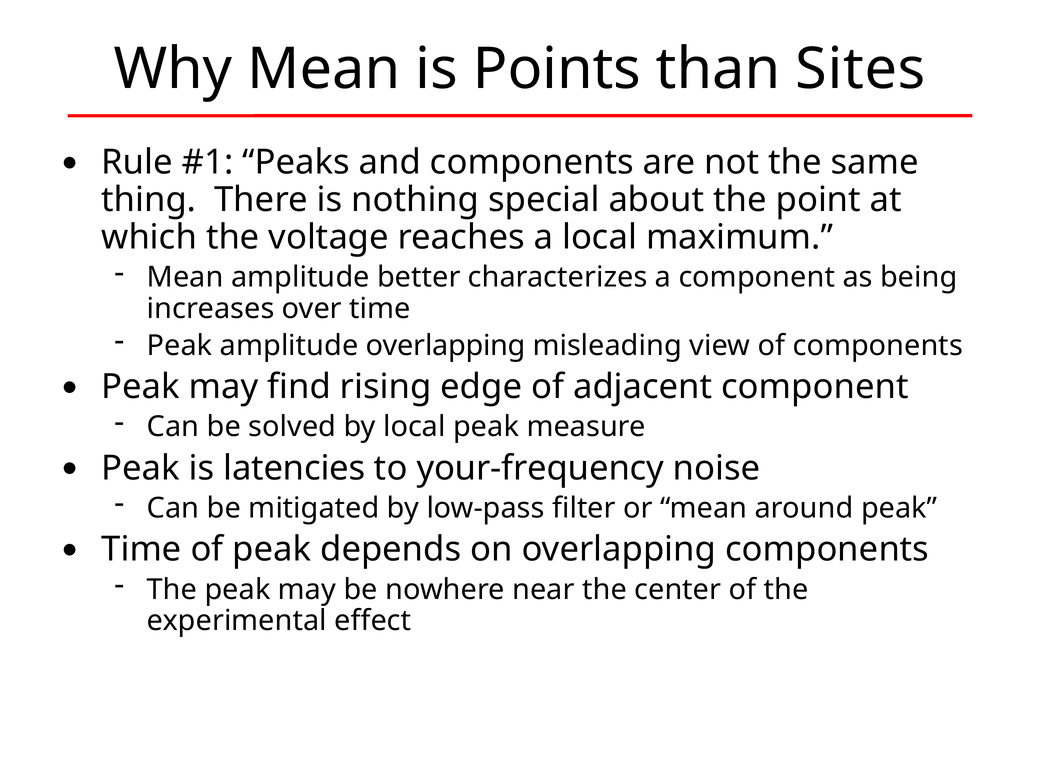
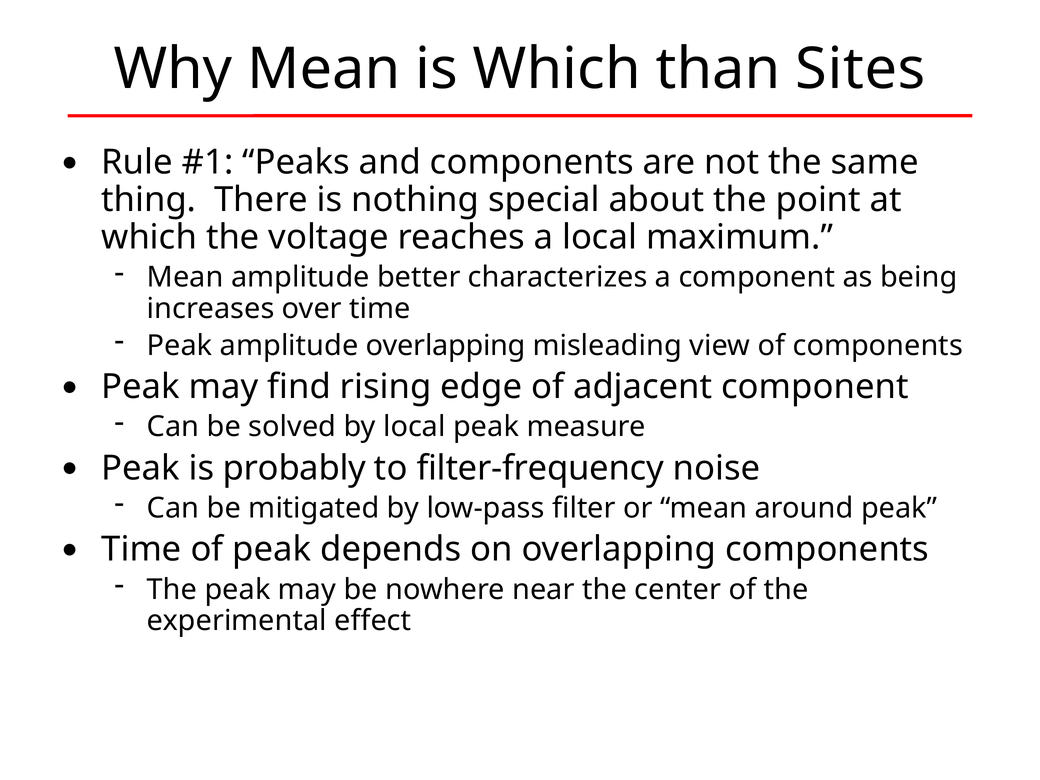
is Points: Points -> Which
latencies: latencies -> probably
your-frequency: your-frequency -> filter-frequency
